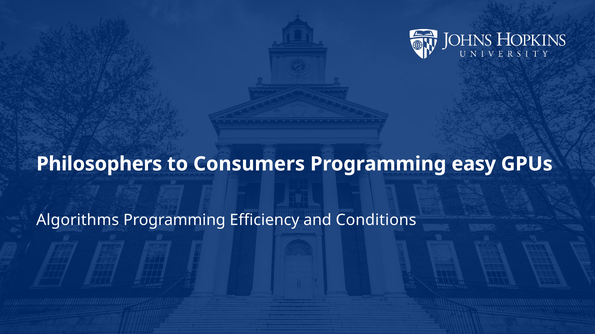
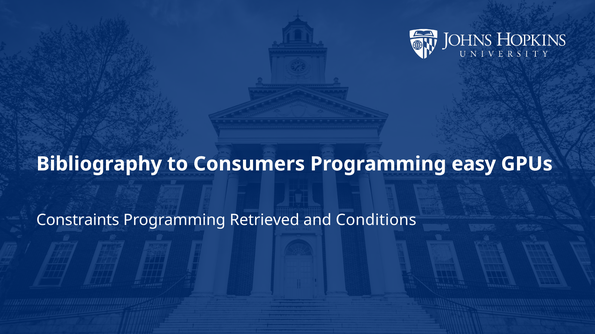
Philosophers: Philosophers -> Bibliography
Algorithms: Algorithms -> Constraints
Efficiency: Efficiency -> Retrieved
